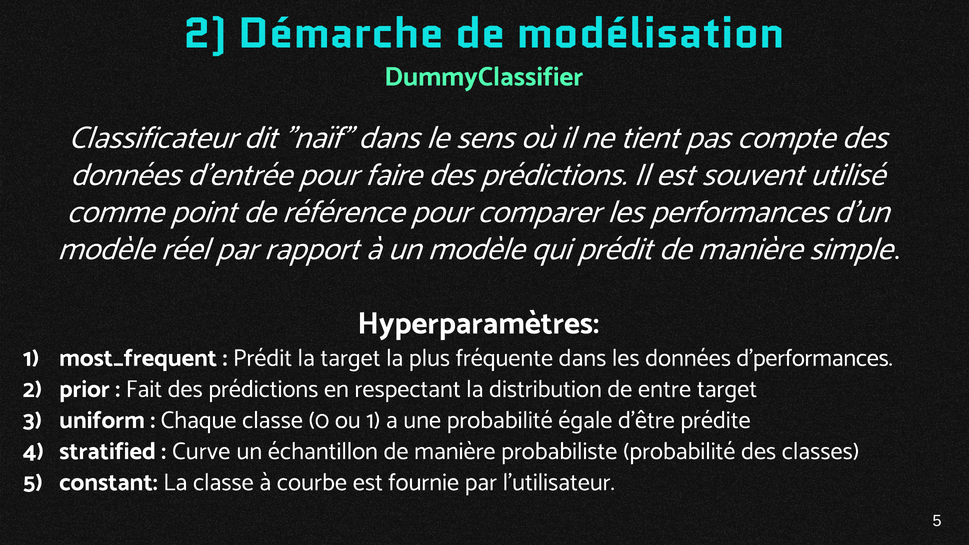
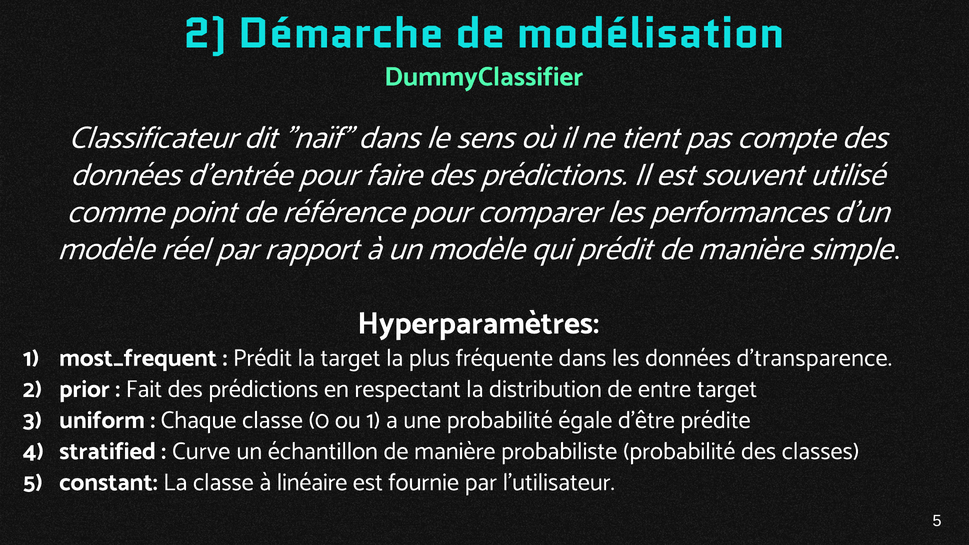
d'performances: d'performances -> d'transparence
courbe: courbe -> linéaire
